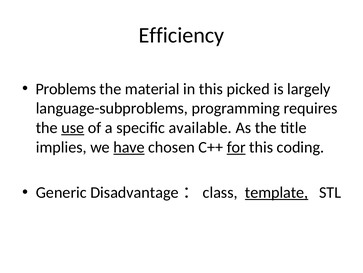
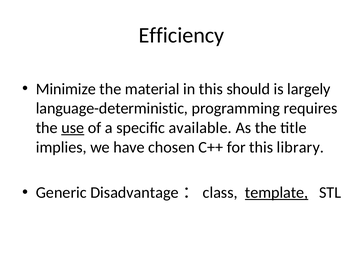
Problems: Problems -> Minimize
picked: picked -> should
language-subproblems: language-subproblems -> language-deterministic
have underline: present -> none
for underline: present -> none
coding: coding -> library
